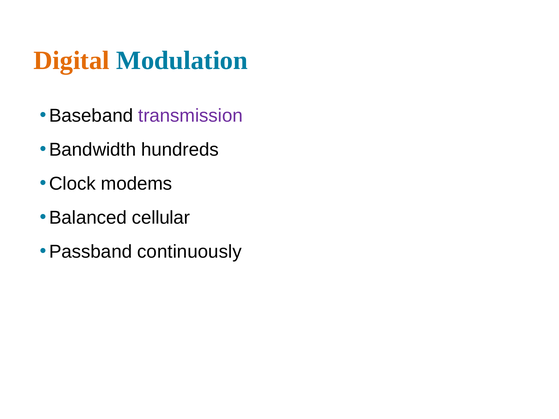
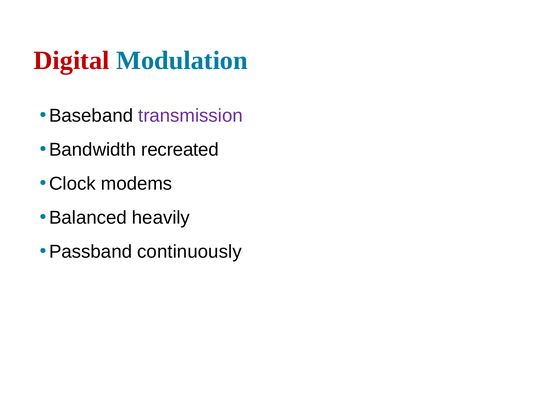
Digital colour: orange -> red
hundreds: hundreds -> recreated
cellular: cellular -> heavily
